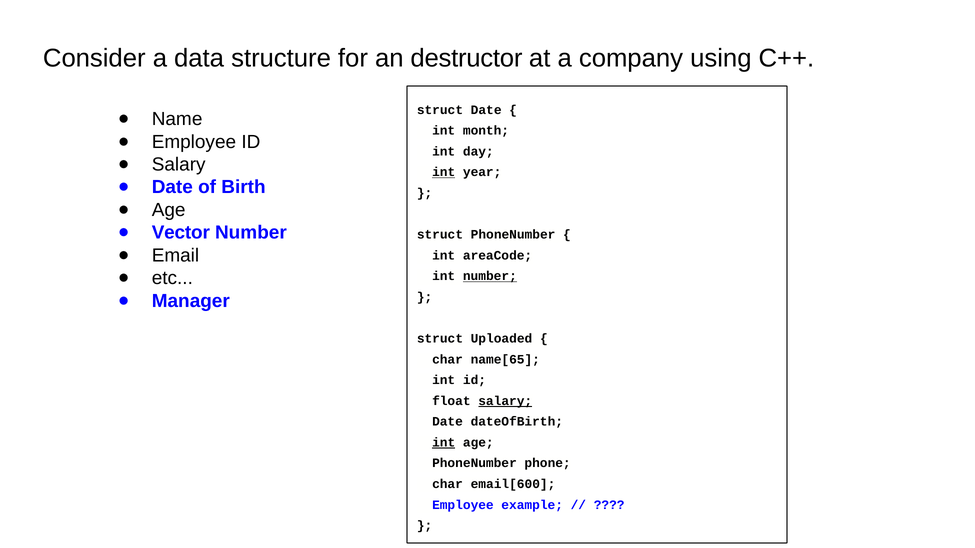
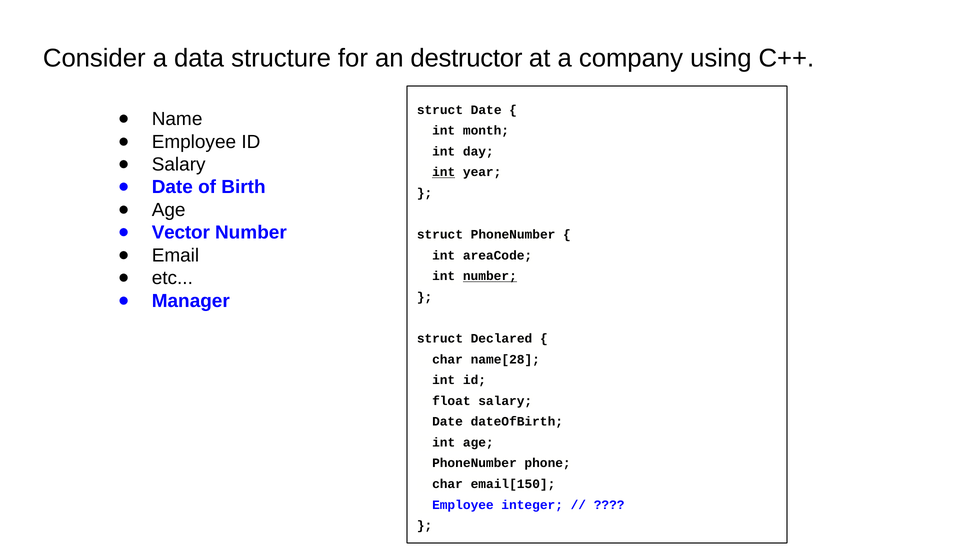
Uploaded: Uploaded -> Declared
name[65: name[65 -> name[28
salary at (505, 401) underline: present -> none
int at (444, 443) underline: present -> none
email[600: email[600 -> email[150
example: example -> integer
